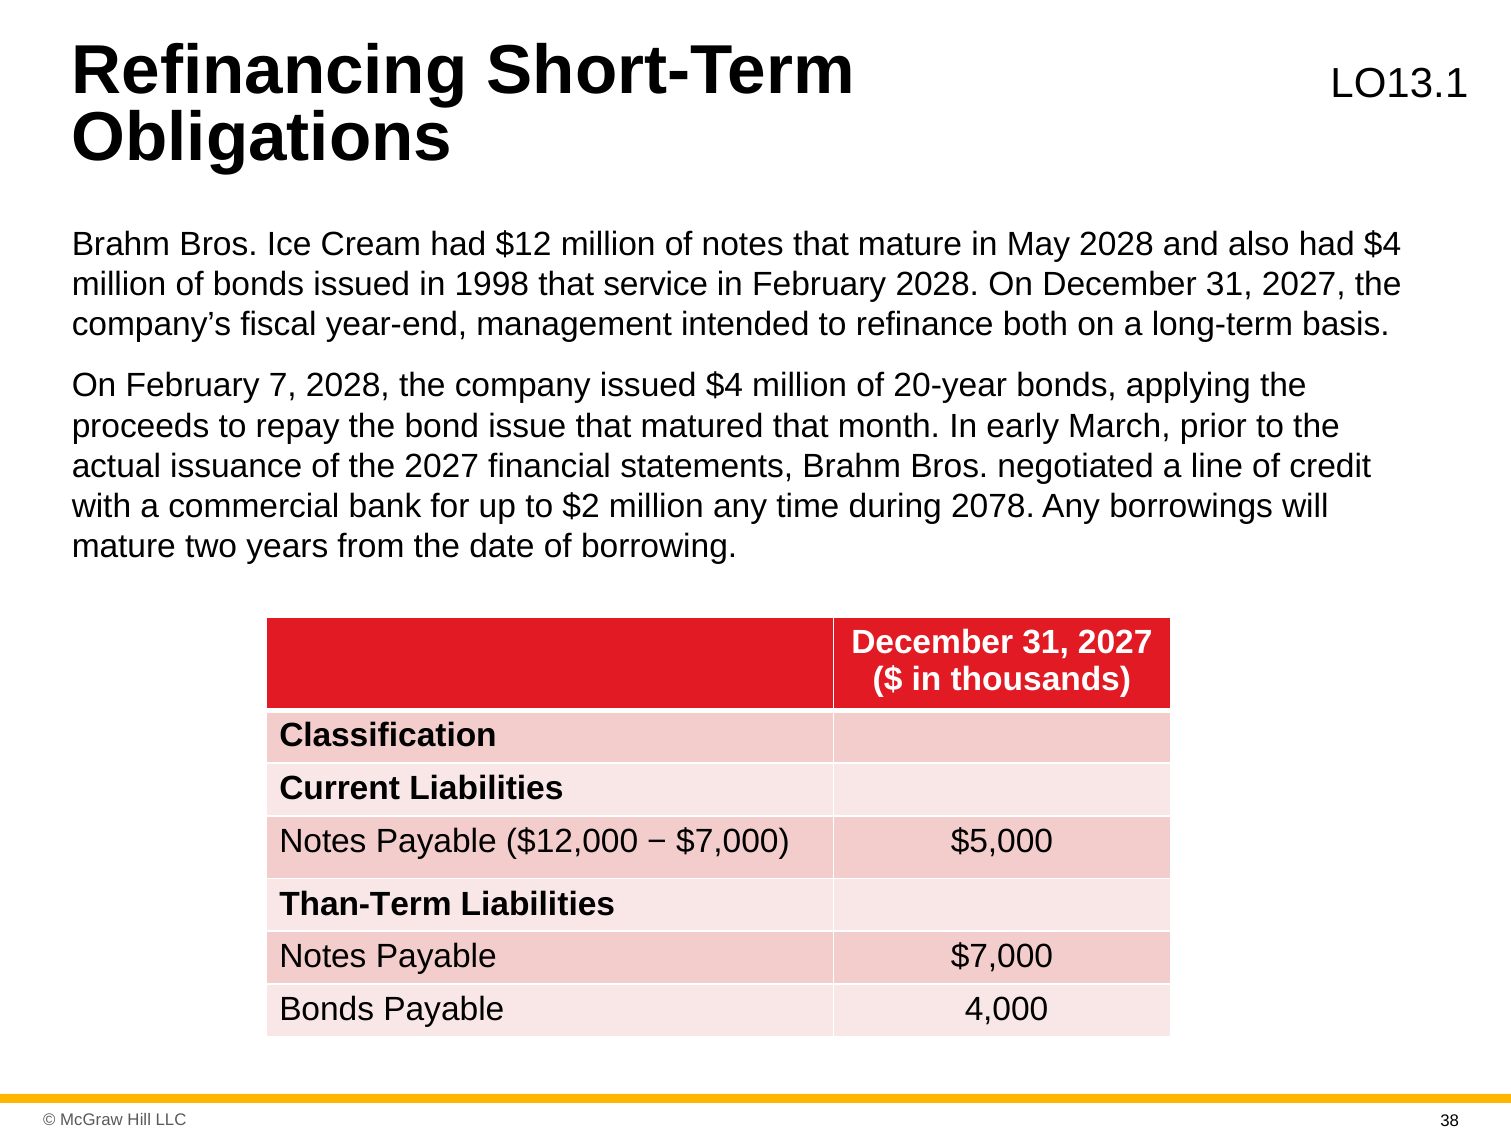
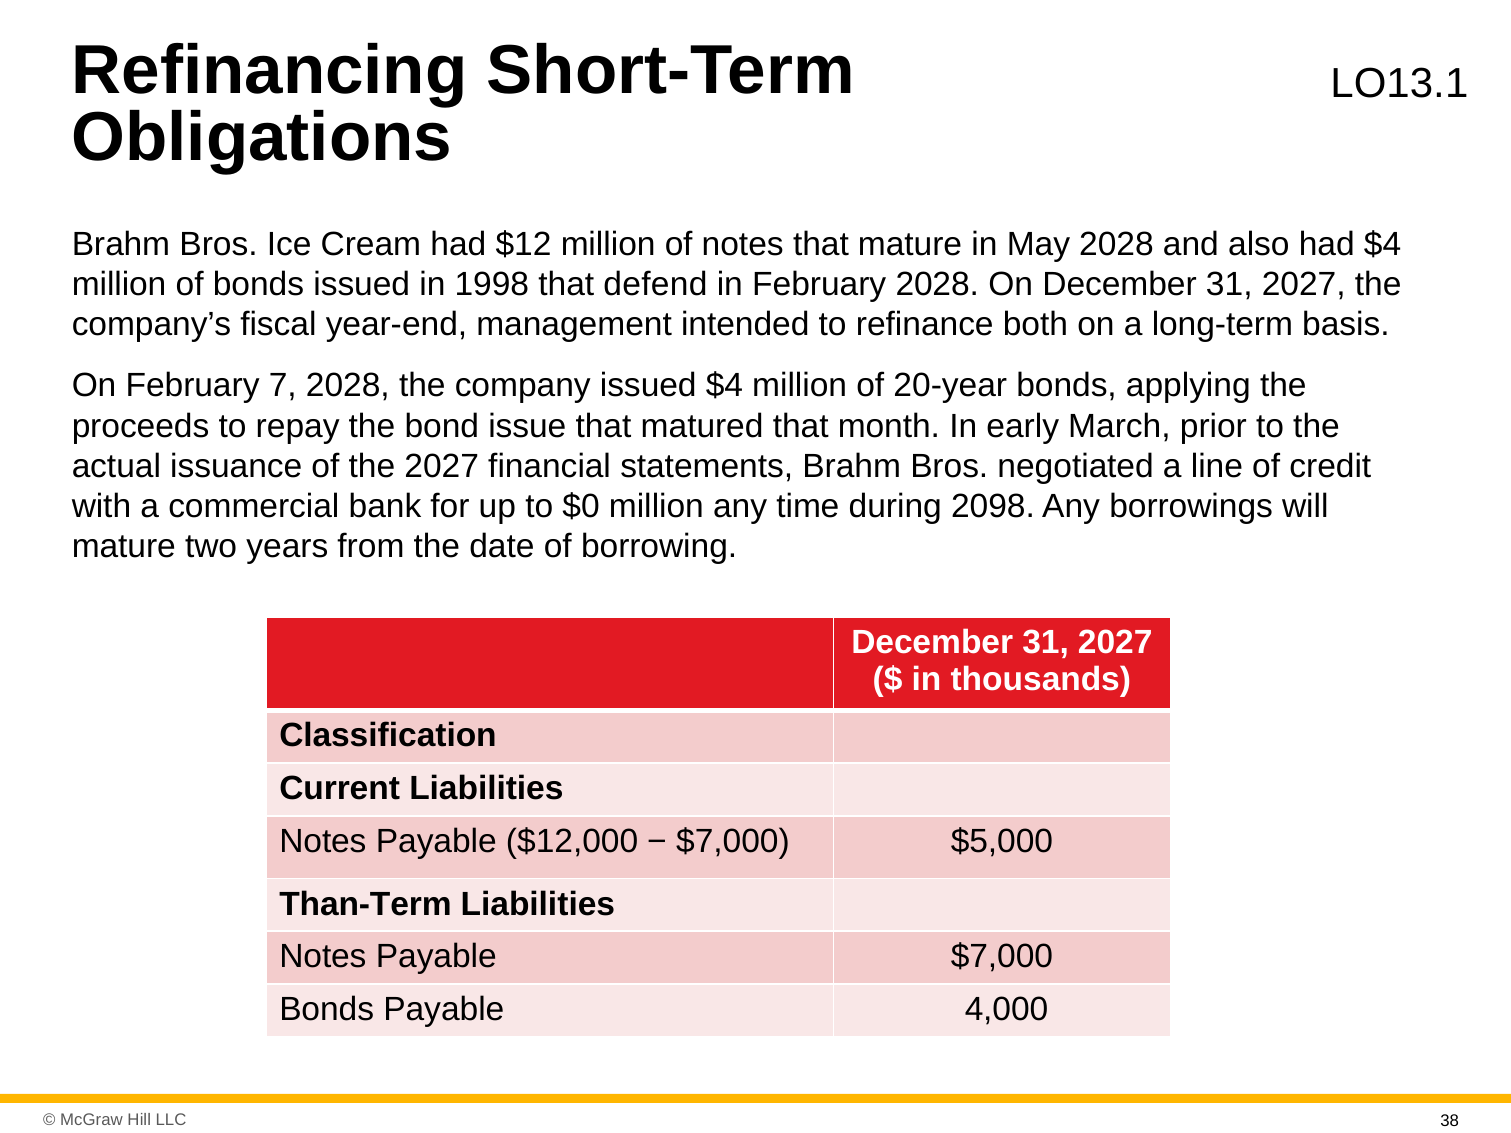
service: service -> defend
$2: $2 -> $0
2078: 2078 -> 2098
